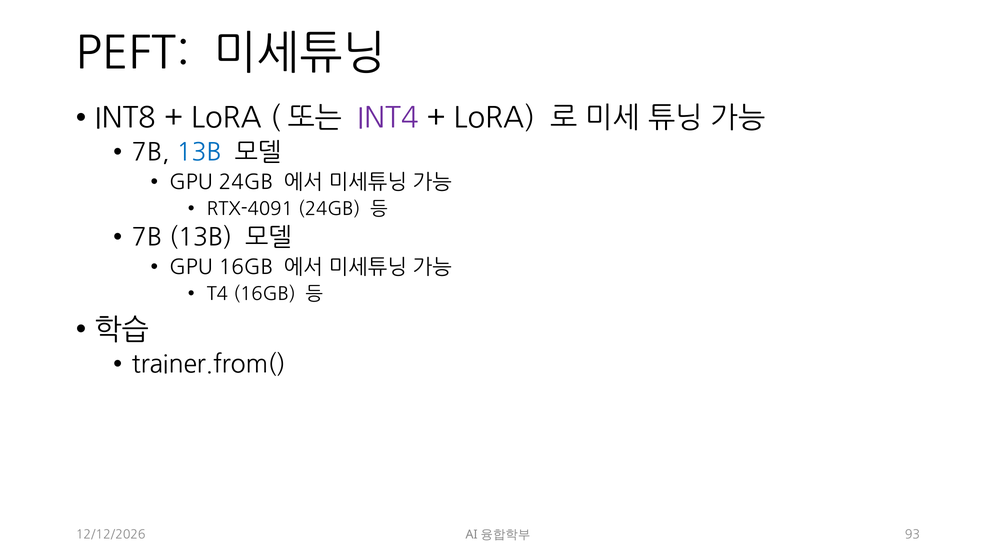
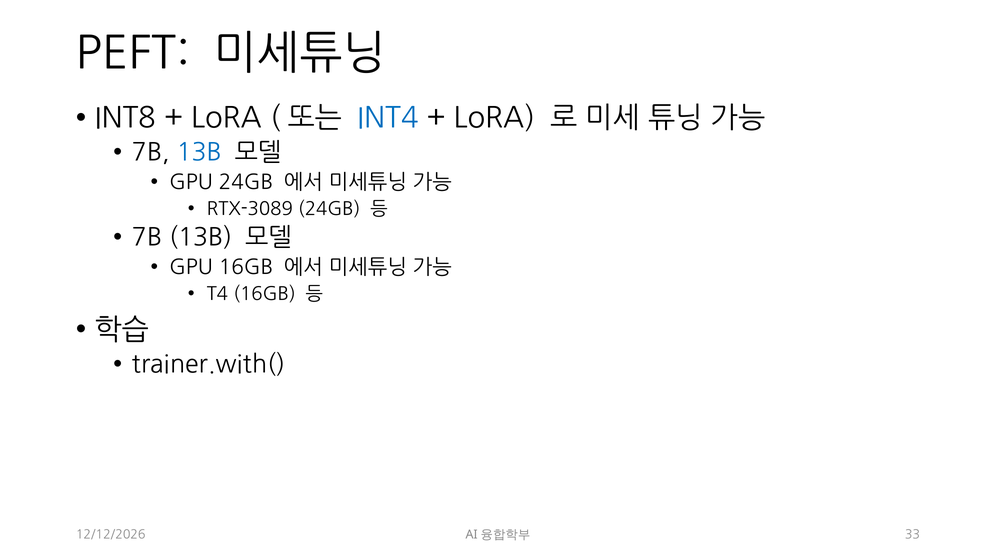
INT4 colour: purple -> blue
RTX-4091: RTX-4091 -> RTX-3089
trainer.from(: trainer.from( -> trainer.with(
93: 93 -> 33
